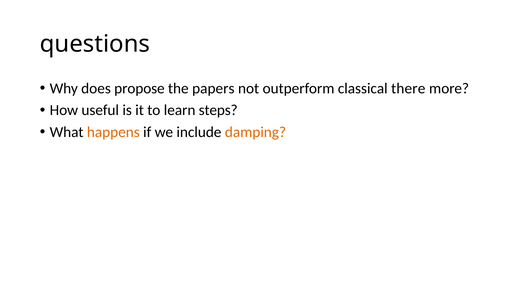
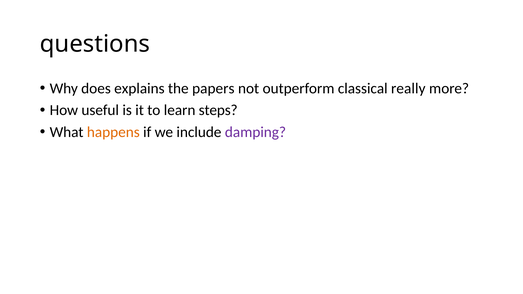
propose: propose -> explains
there: there -> really
damping colour: orange -> purple
